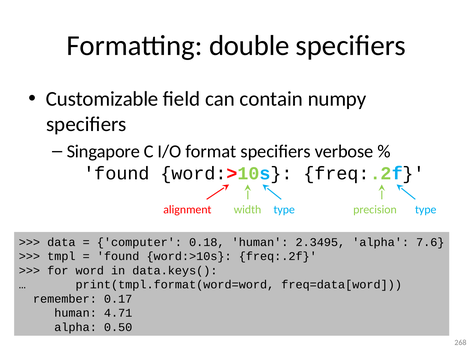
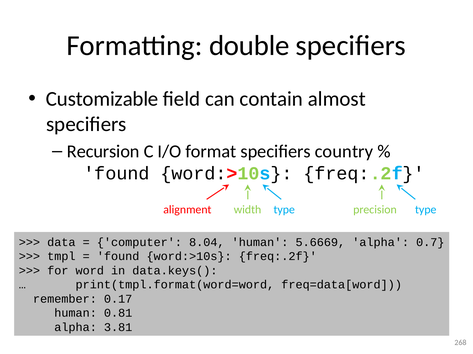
numpy: numpy -> almost
Singapore: Singapore -> Recursion
verbose: verbose -> country
0.18: 0.18 -> 8.04
2.3495: 2.3495 -> 5.6669
7.6: 7.6 -> 0.7
4.71: 4.71 -> 0.81
0.50: 0.50 -> 3.81
